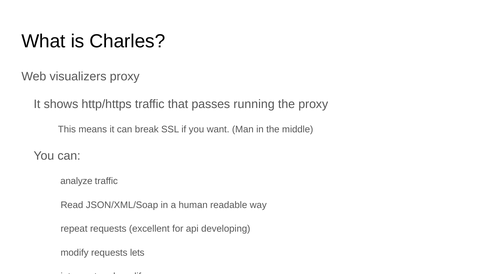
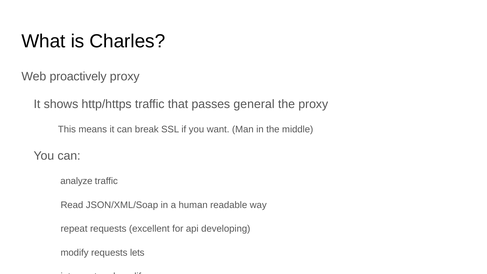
visualizers: visualizers -> proactively
running: running -> general
